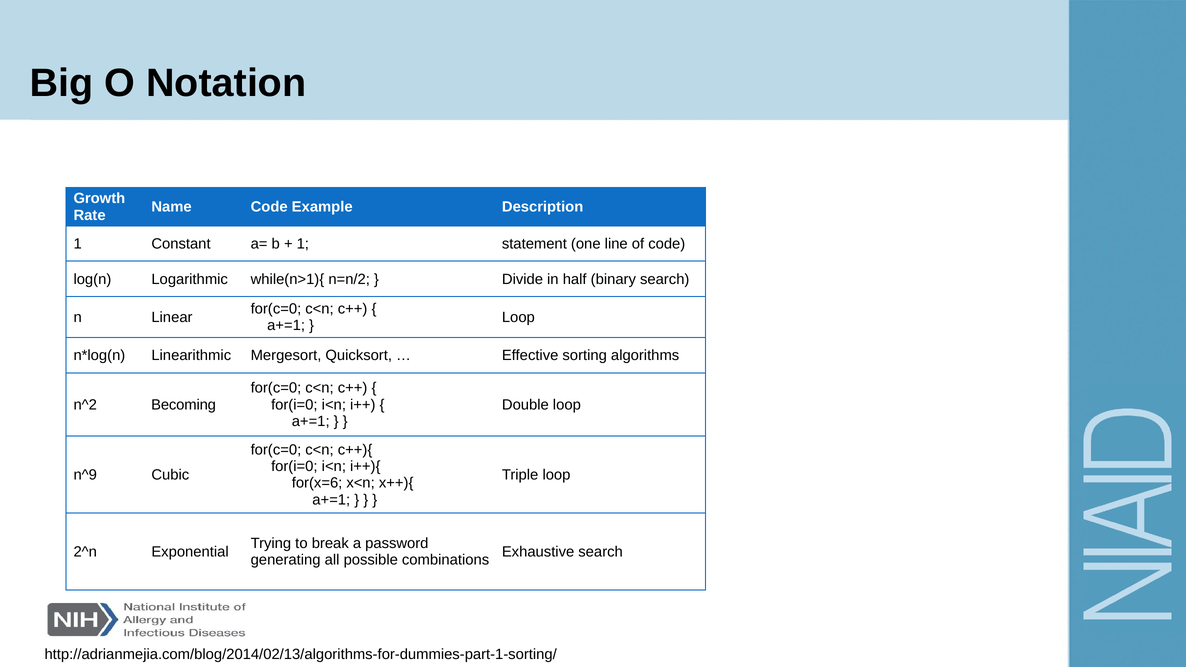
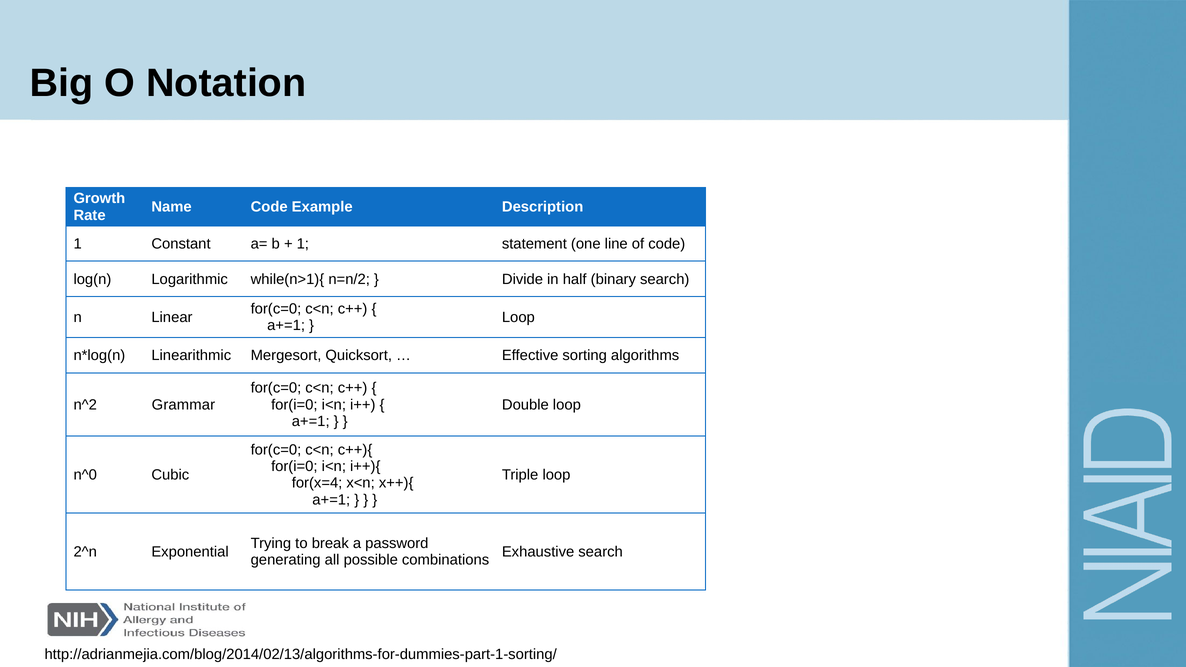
Becoming: Becoming -> Grammar
n^9: n^9 -> n^0
for(x=6: for(x=6 -> for(x=4
